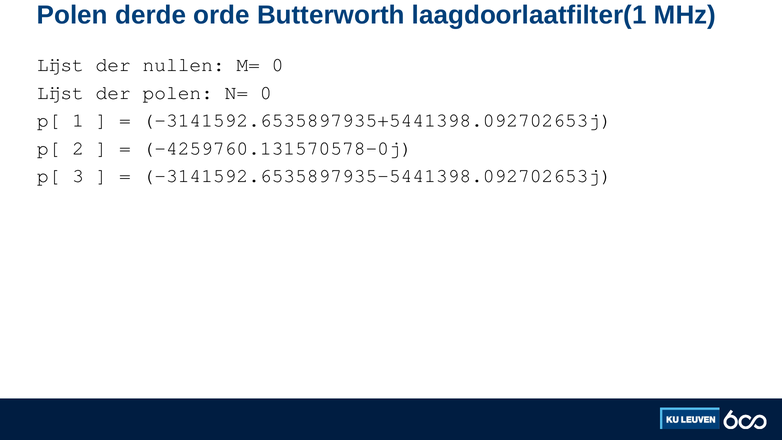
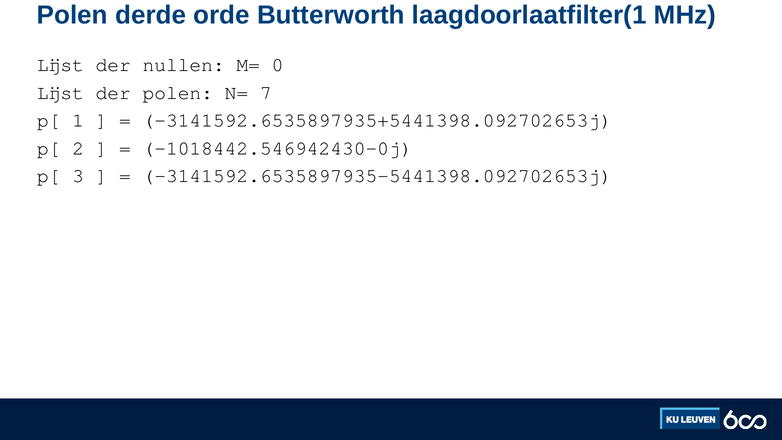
N= 0: 0 -> 7
-4259760.131570578-0j: -4259760.131570578-0j -> -1018442.546942430-0j
